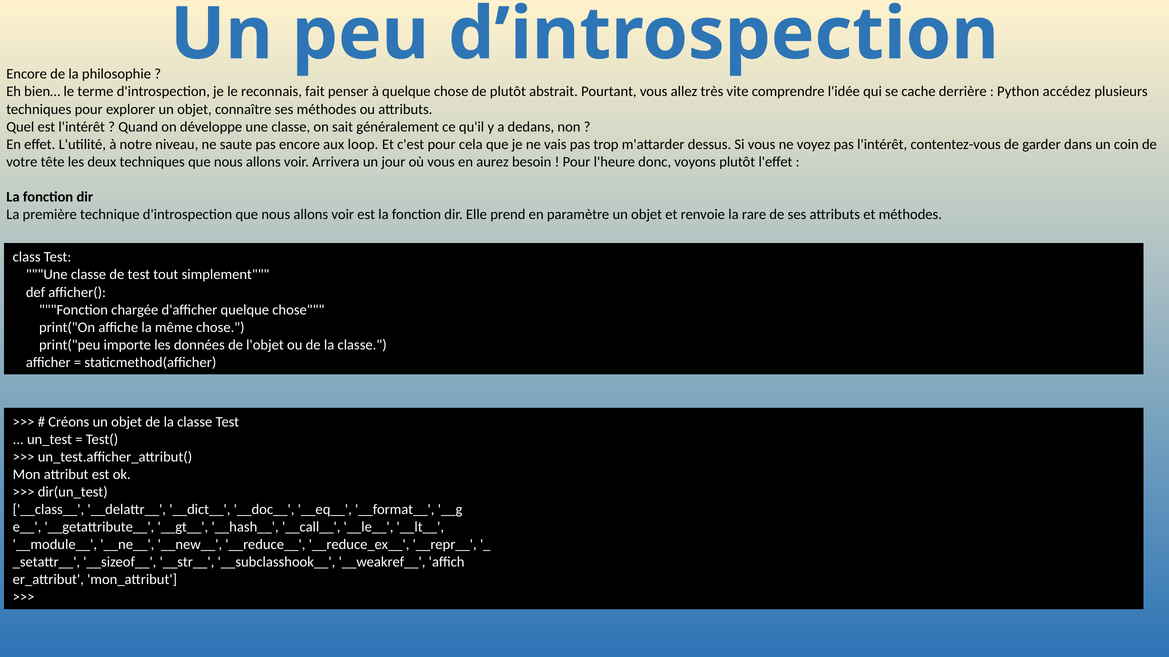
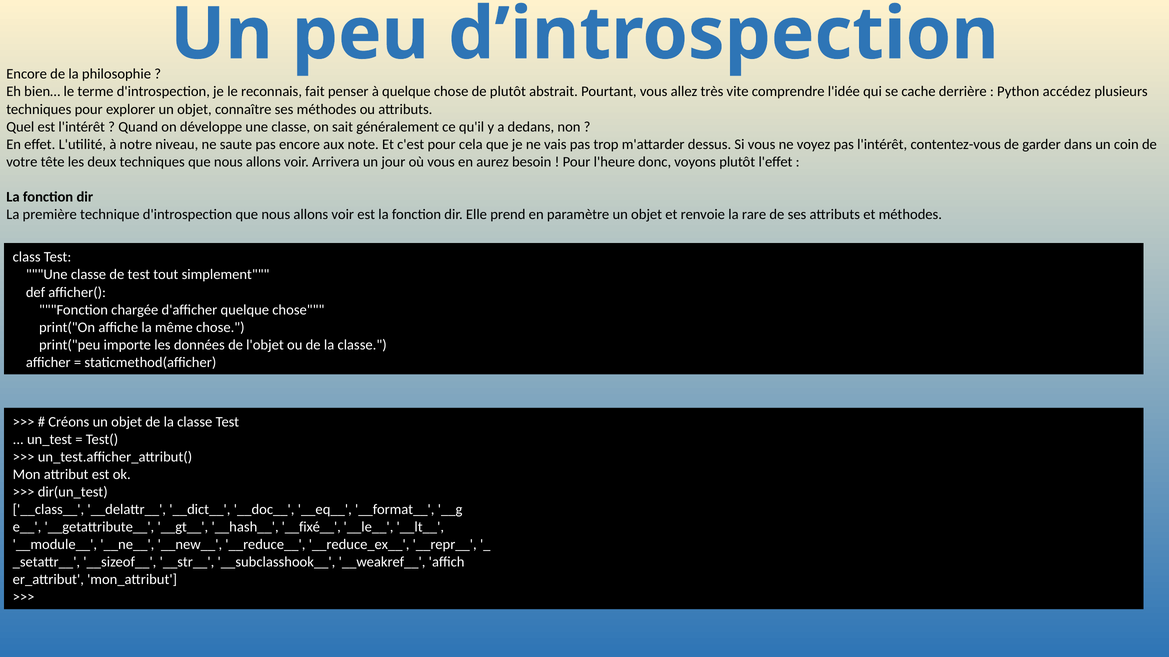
loop: loop -> note
__call__: __call__ -> __fixé__
